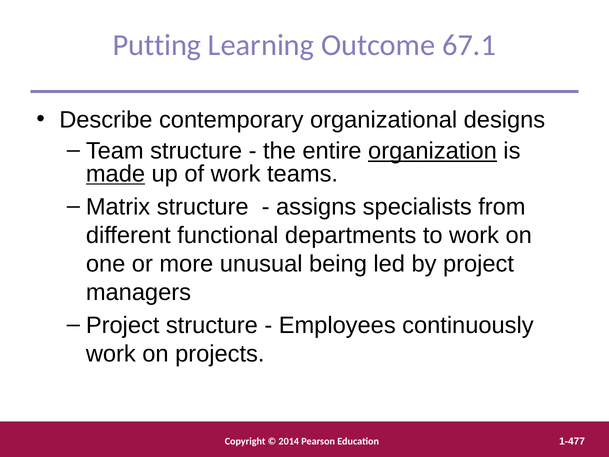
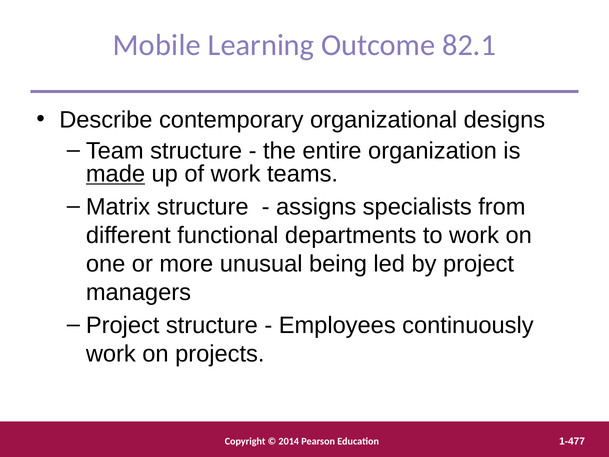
Putting: Putting -> Mobile
67.1: 67.1 -> 82.1
organization underline: present -> none
